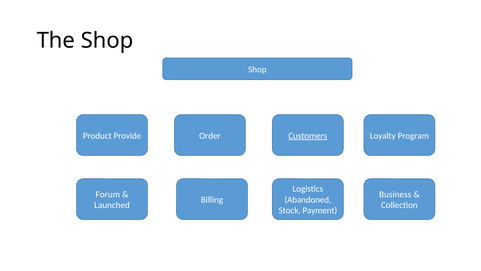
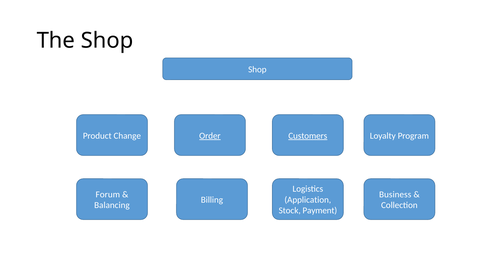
Provide: Provide -> Change
Order underline: none -> present
Abandoned: Abandoned -> Application
Launched: Launched -> Balancing
